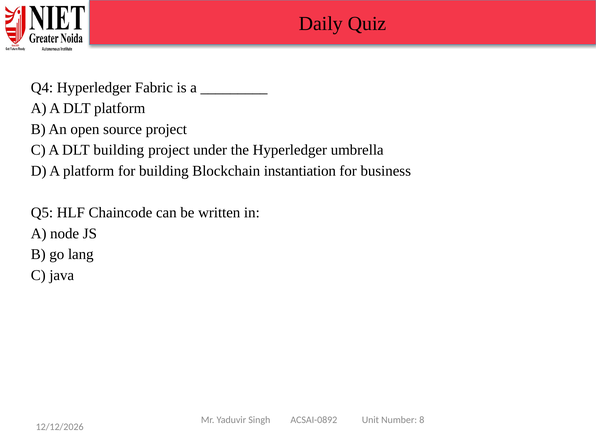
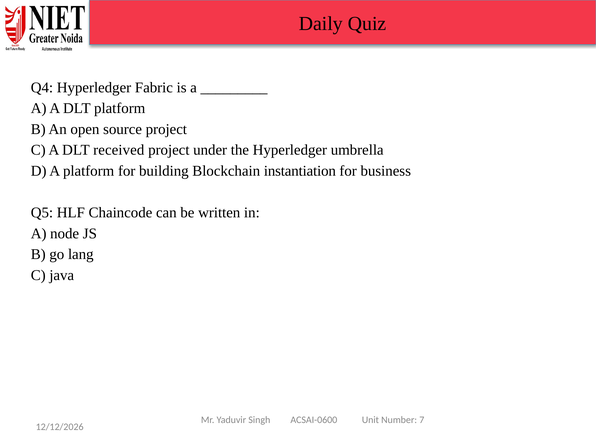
DLT building: building -> received
ACSAI-0892: ACSAI-0892 -> ACSAI-0600
8: 8 -> 7
